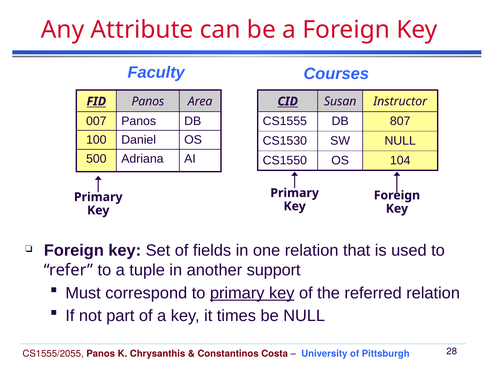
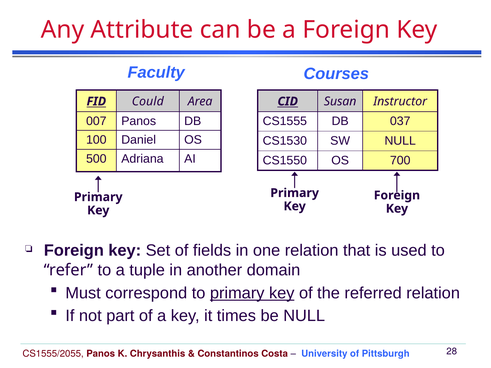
FID Panos: Panos -> Could
807: 807 -> 037
104: 104 -> 700
support: support -> domain
